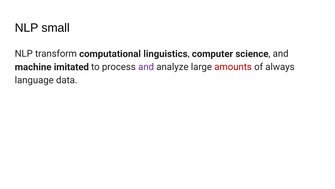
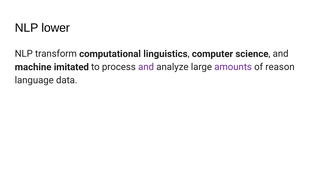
small: small -> lower
amounts colour: red -> purple
always: always -> reason
